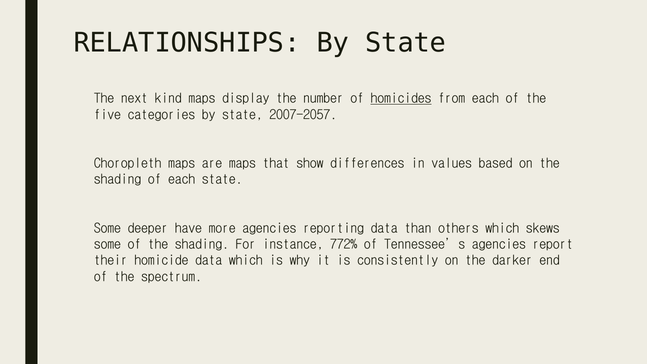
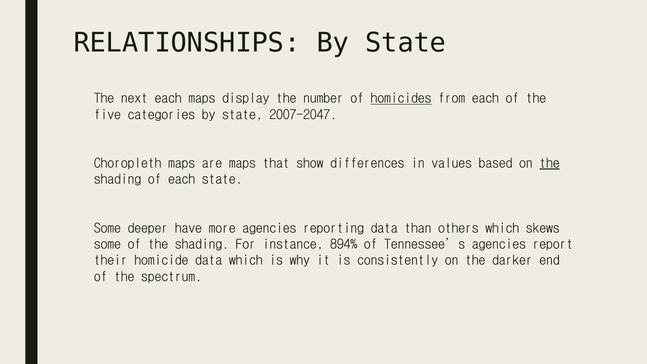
next kind: kind -> each
2007-2057: 2007-2057 -> 2007-2047
the at (550, 163) underline: none -> present
772%: 772% -> 894%
